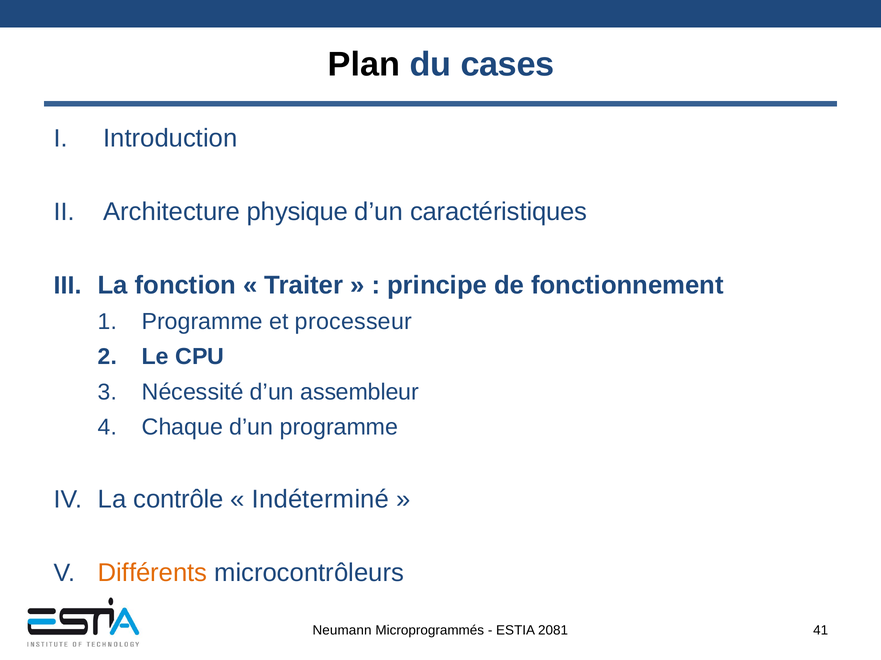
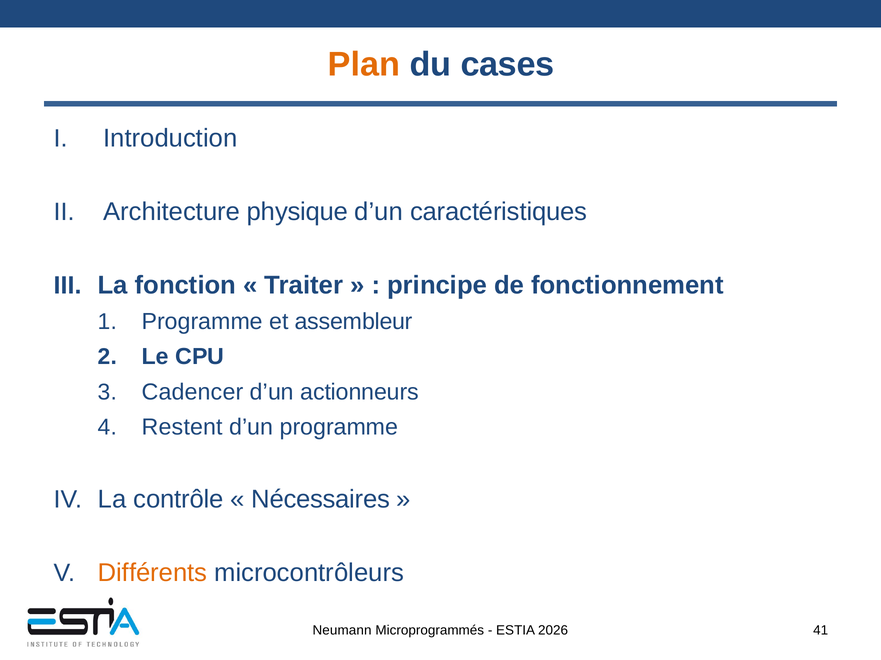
Plan colour: black -> orange
processeur: processeur -> assembleur
Nécessité: Nécessité -> Cadencer
assembleur: assembleur -> actionneurs
Chaque: Chaque -> Restent
Indéterminé: Indéterminé -> Nécessaires
2081: 2081 -> 2026
